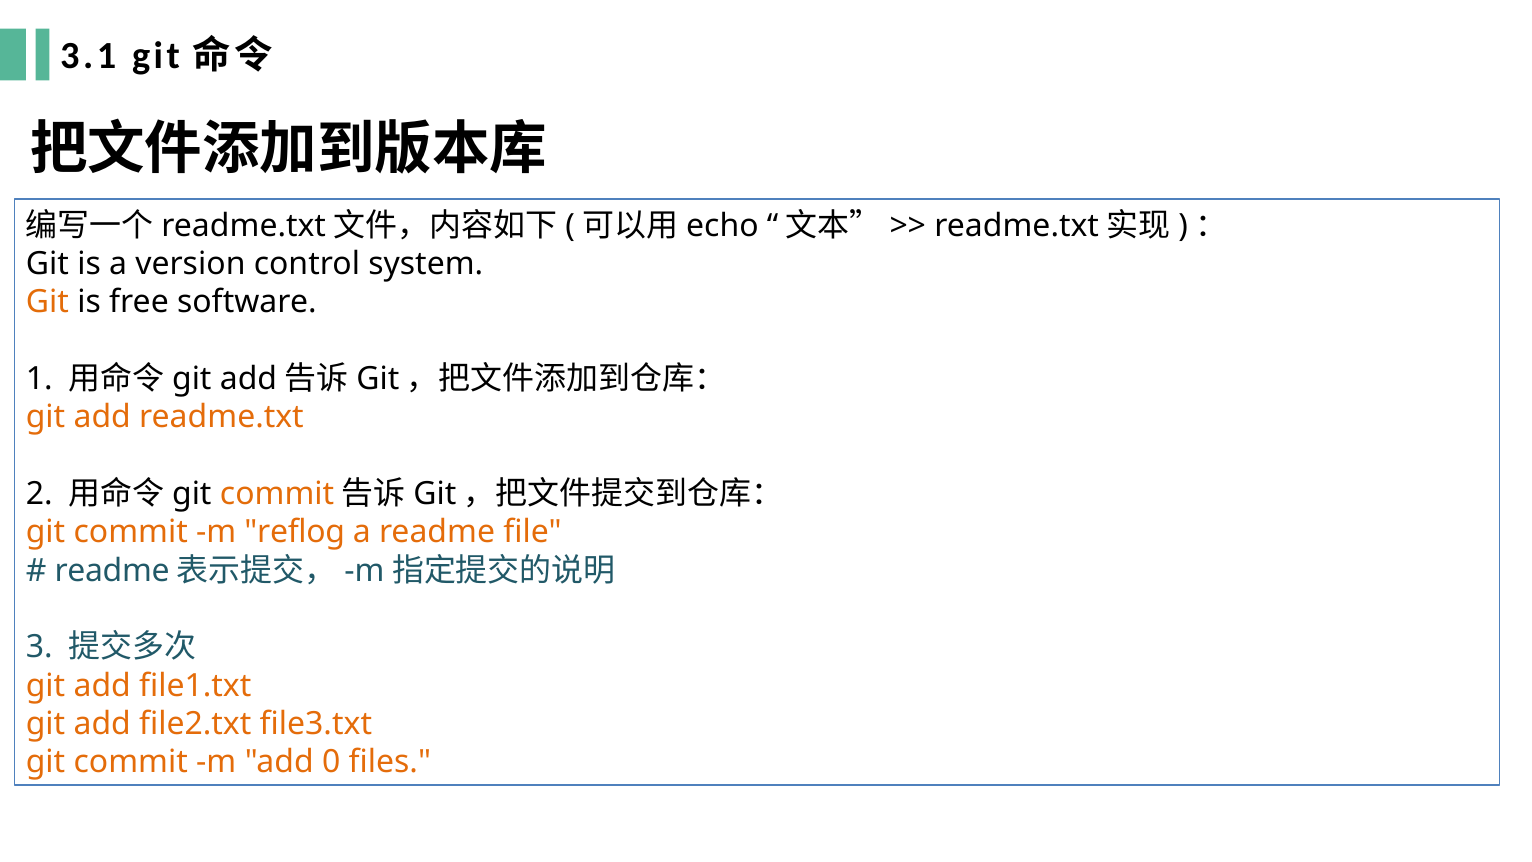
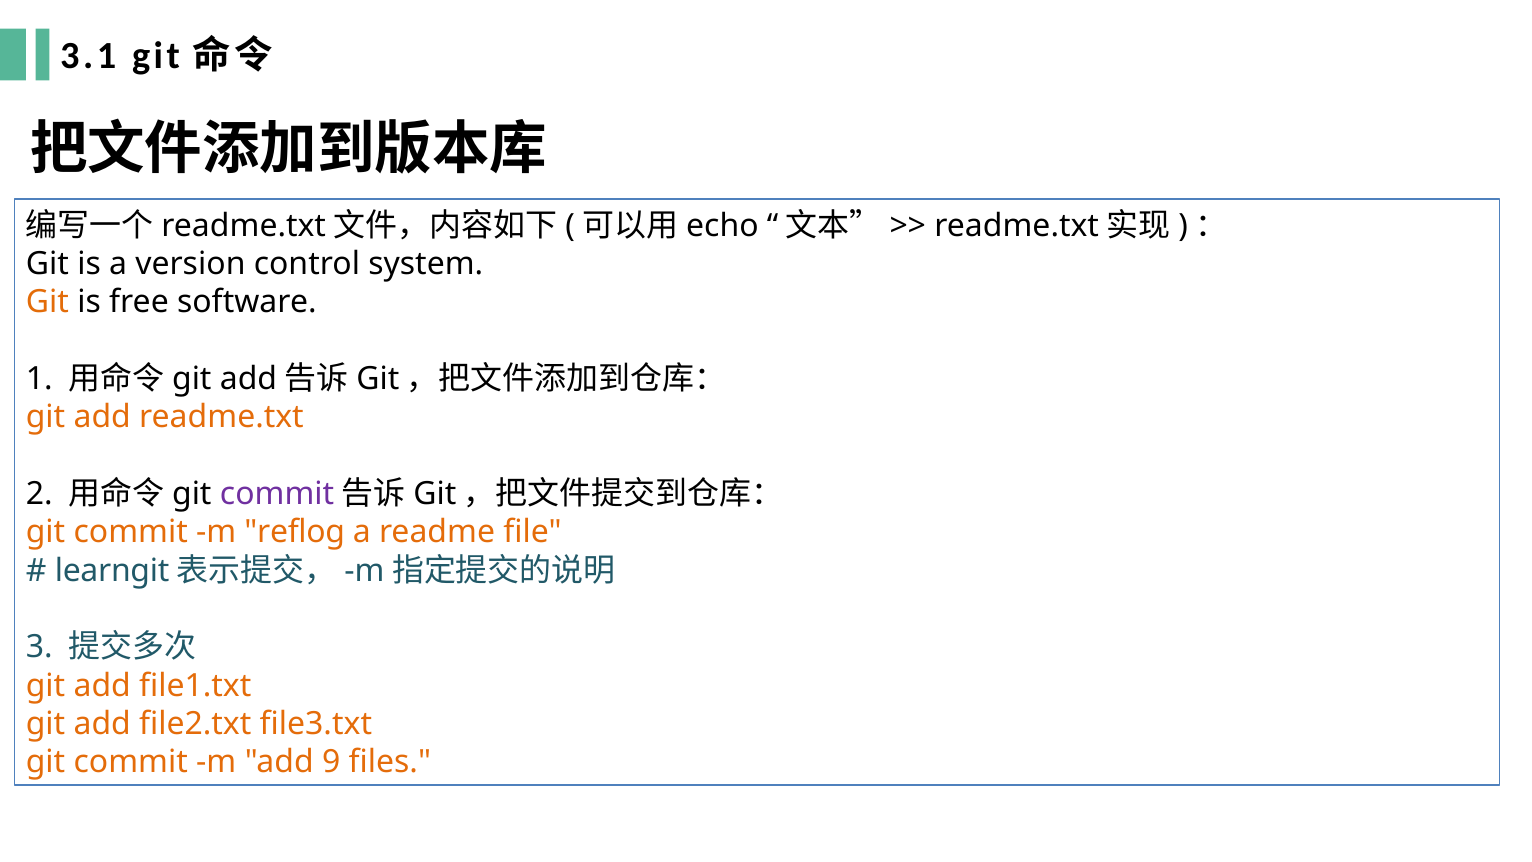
commit at (277, 494) colour: orange -> purple
readme at (112, 571): readme -> learngit
0: 0 -> 9
